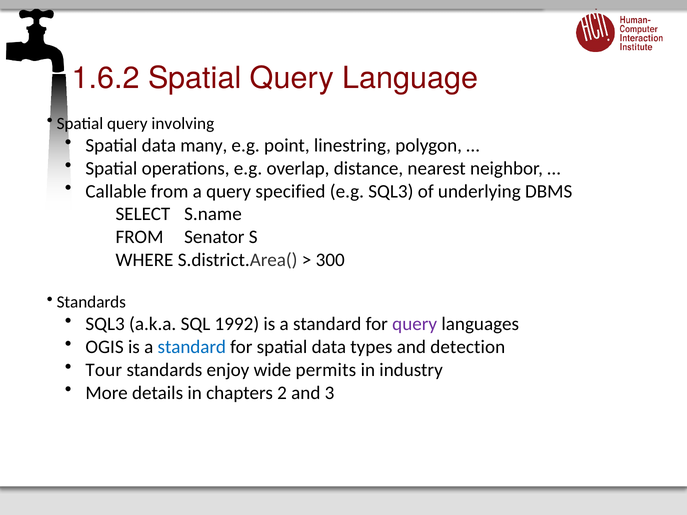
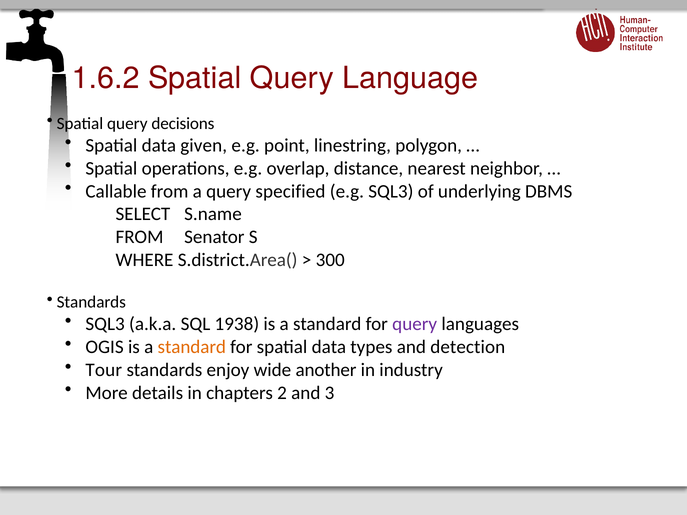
involving: involving -> decisions
many: many -> given
1992: 1992 -> 1938
standard at (192, 347) colour: blue -> orange
permits: permits -> another
